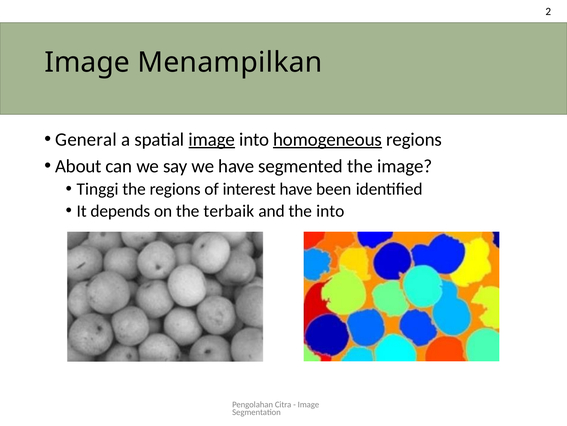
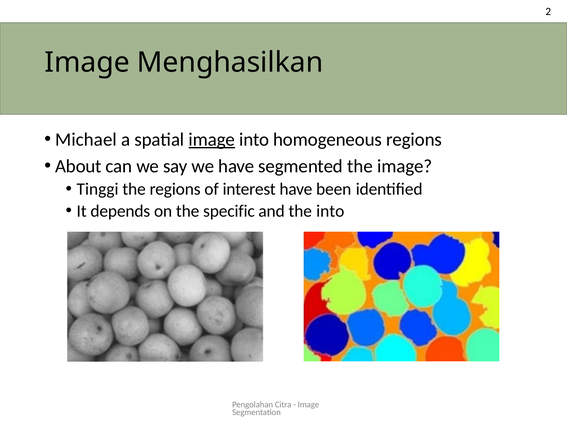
Menampilkan: Menampilkan -> Menghasilkan
General: General -> Michael
homogeneous underline: present -> none
terbaik: terbaik -> specific
